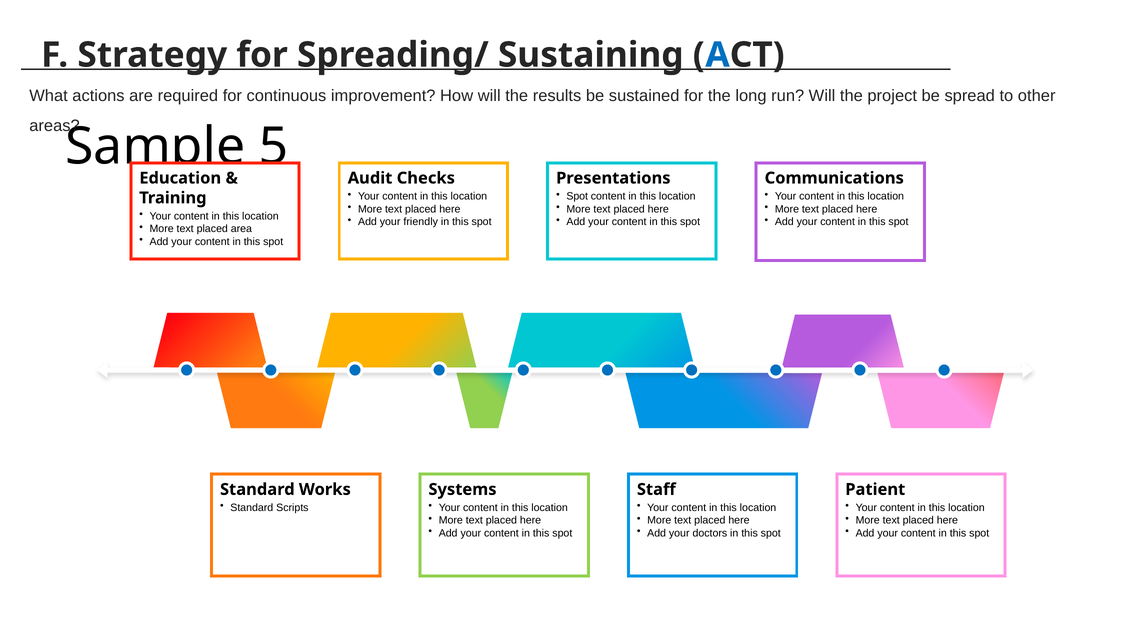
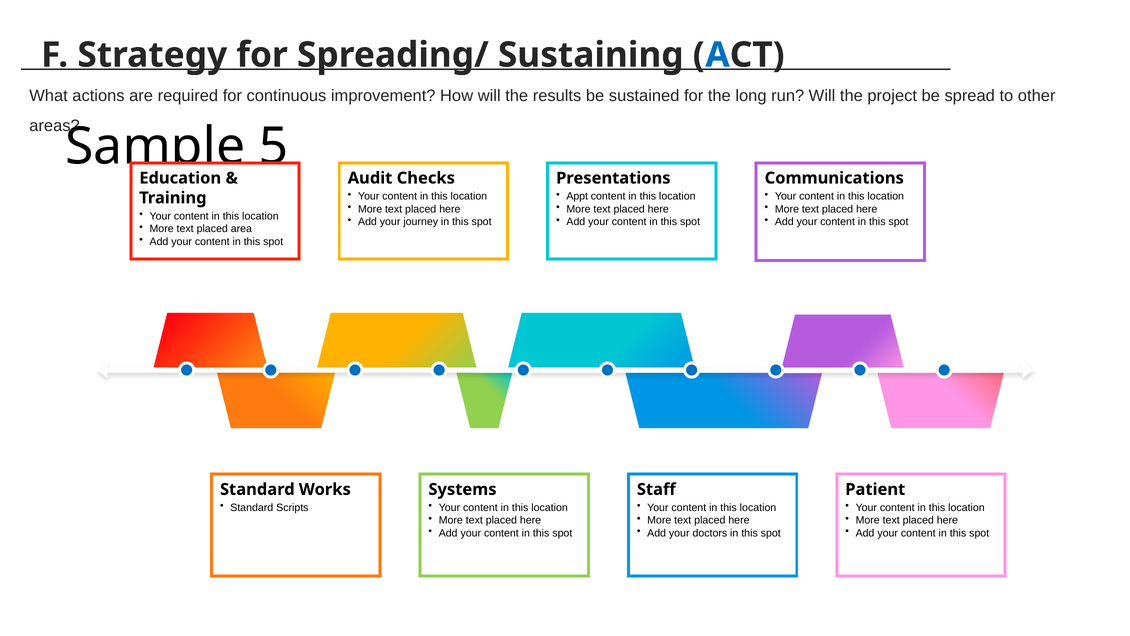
Spot at (577, 196): Spot -> Appt
friendly: friendly -> journey
